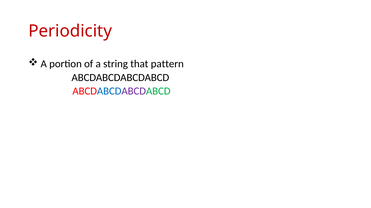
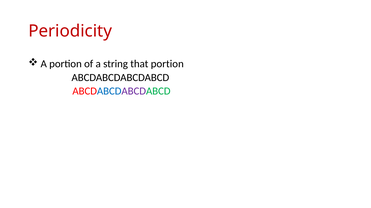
that pattern: pattern -> portion
